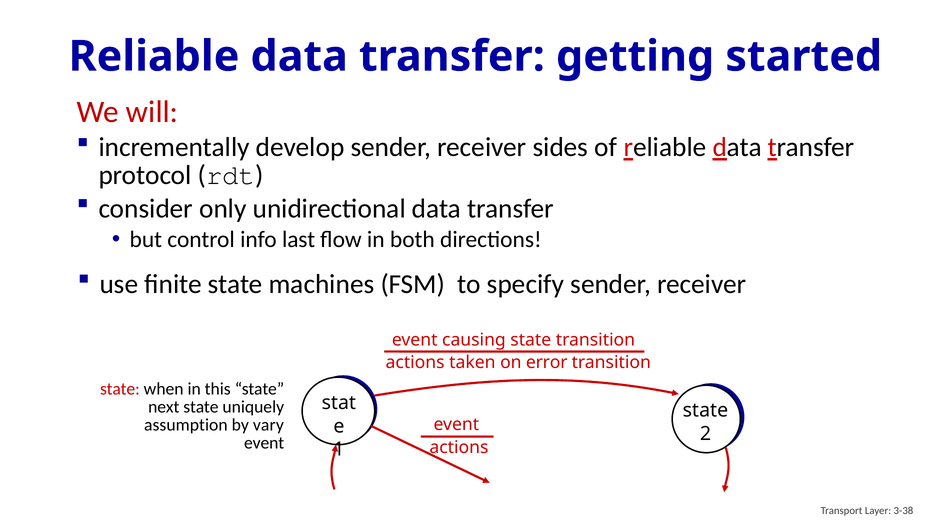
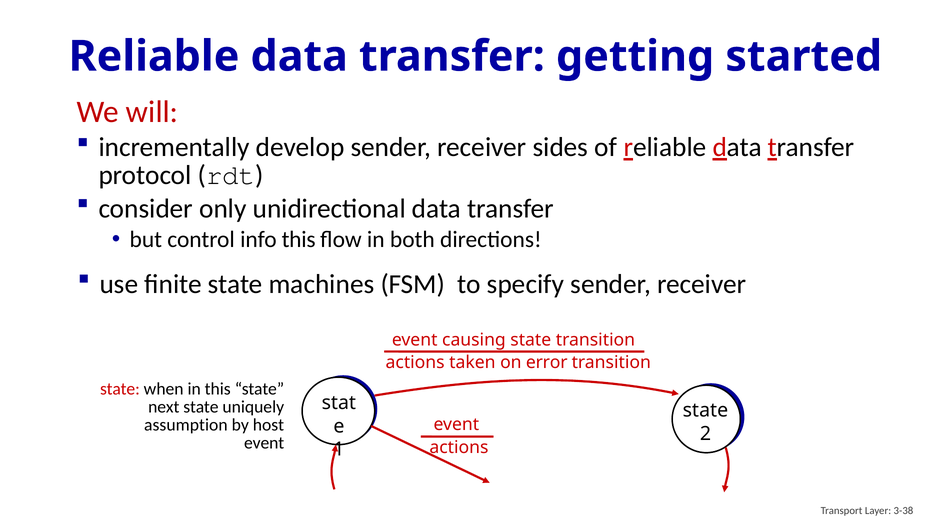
info last: last -> this
vary: vary -> host
